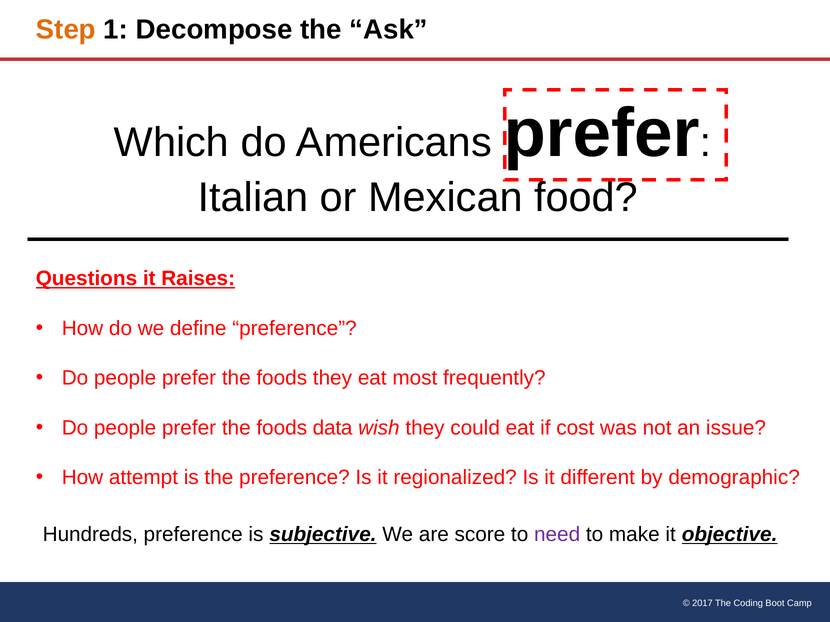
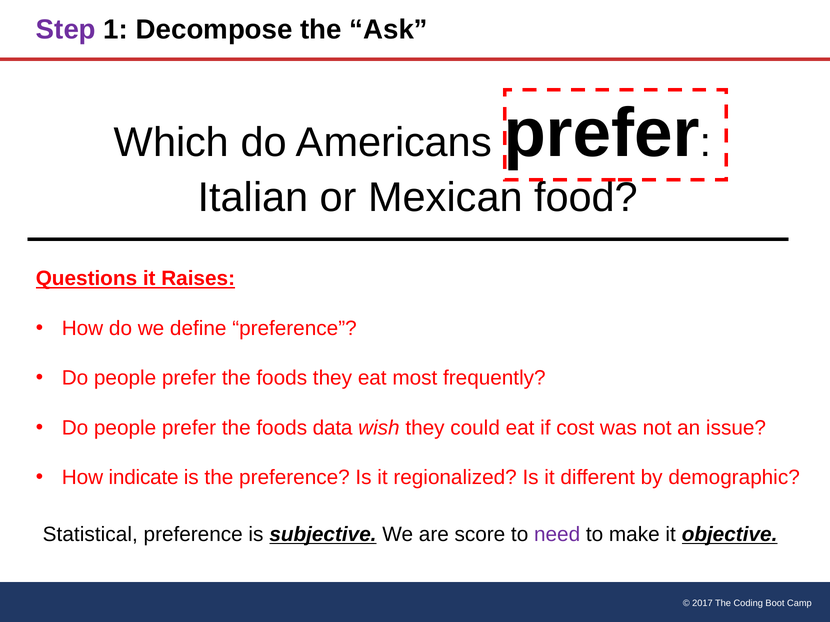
Step colour: orange -> purple
attempt: attempt -> indicate
Hundreds: Hundreds -> Statistical
